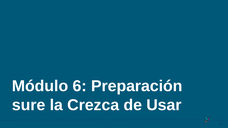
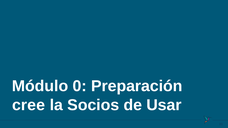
6: 6 -> 0
sure: sure -> cree
Crezca: Crezca -> Socios
